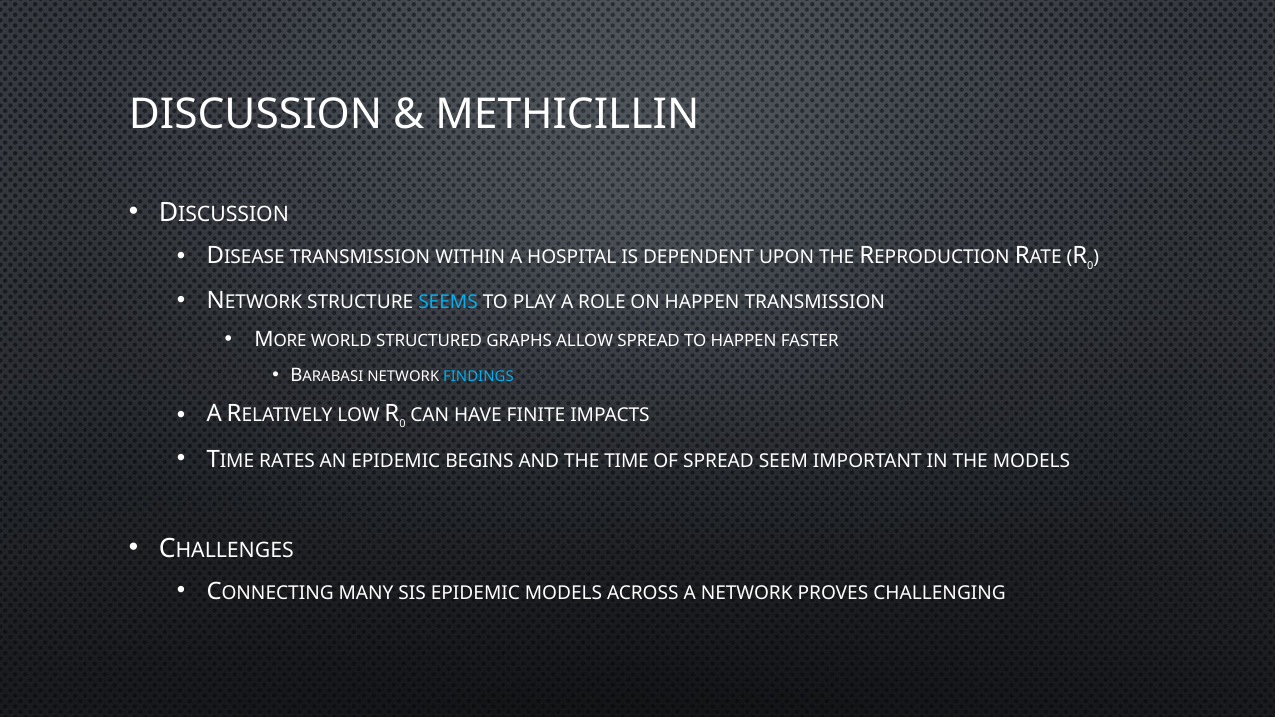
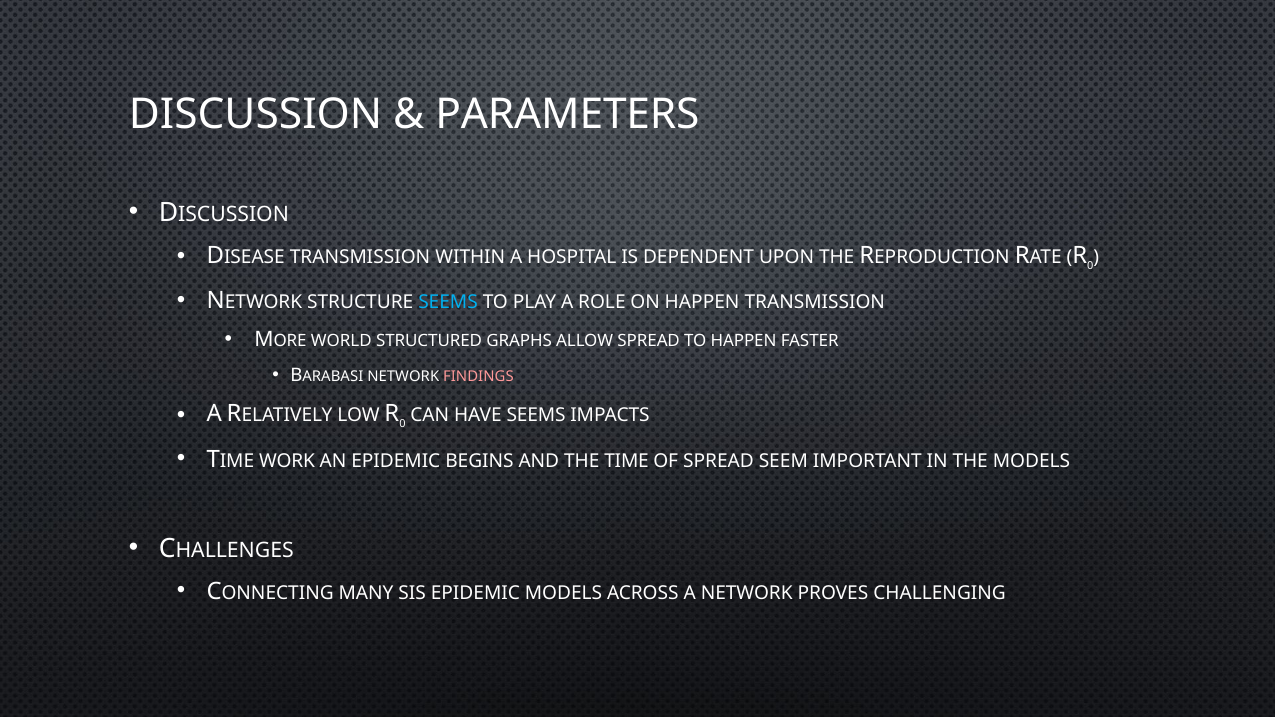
METHICILLIN: METHICILLIN -> PARAMETERS
FINDINGS colour: light blue -> pink
HAVE FINITE: FINITE -> SEEMS
RATES: RATES -> WORK
